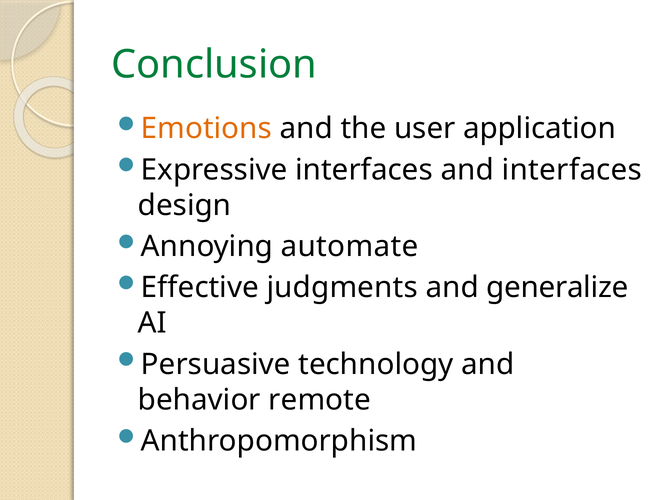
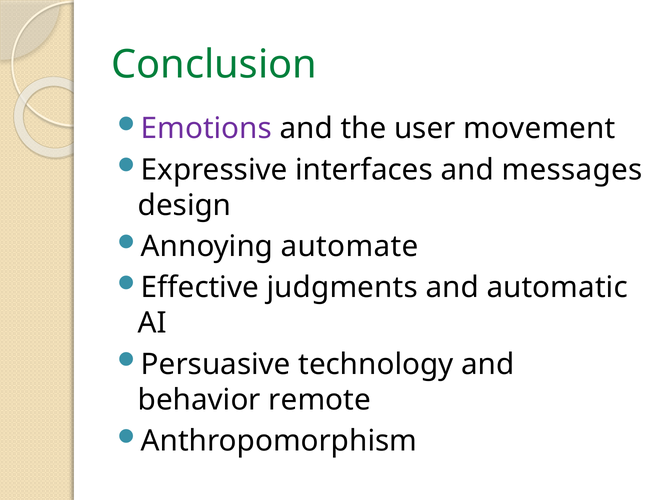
Emotions colour: orange -> purple
application: application -> movement
and interfaces: interfaces -> messages
generalize: generalize -> automatic
